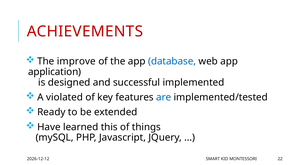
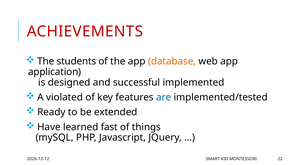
improve: improve -> students
database colour: blue -> orange
this: this -> fast
